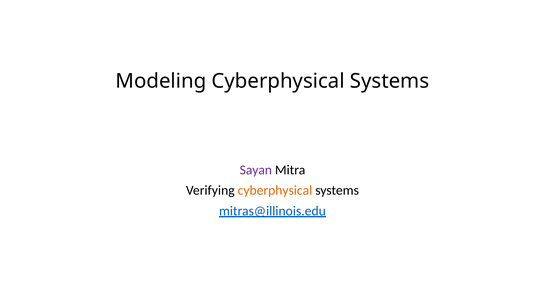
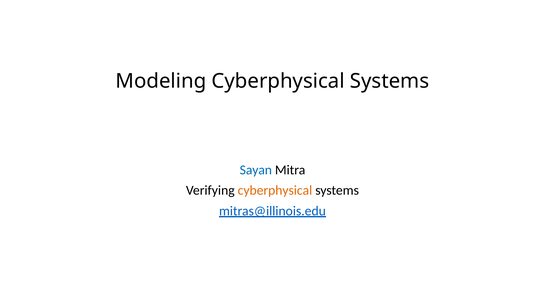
Sayan colour: purple -> blue
